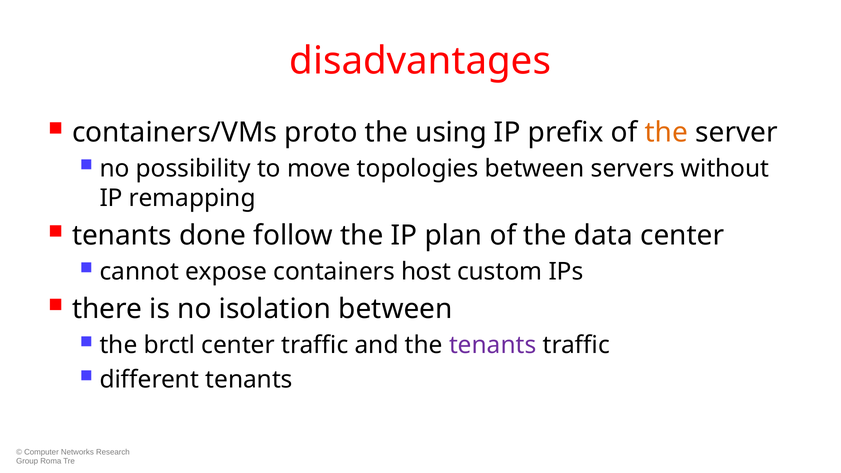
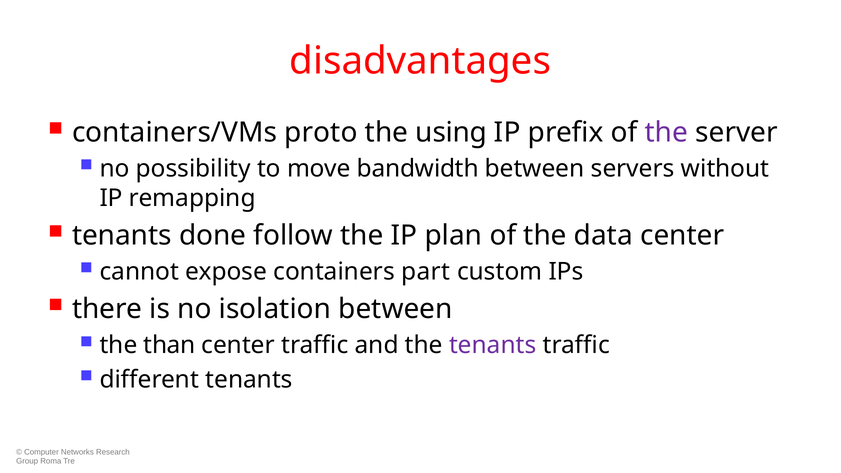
the at (666, 132) colour: orange -> purple
topologies: topologies -> bandwidth
host: host -> part
brctl: brctl -> than
